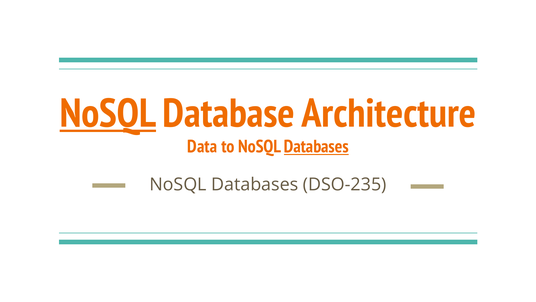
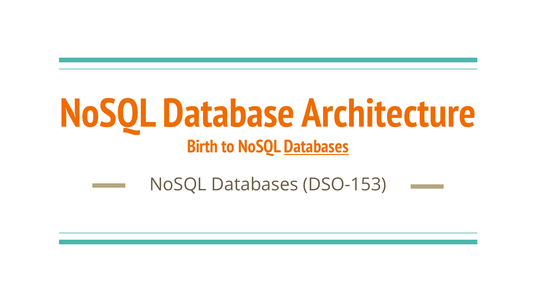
NoSQL at (108, 113) underline: present -> none
Data: Data -> Birth
DSO-235: DSO-235 -> DSO-153
